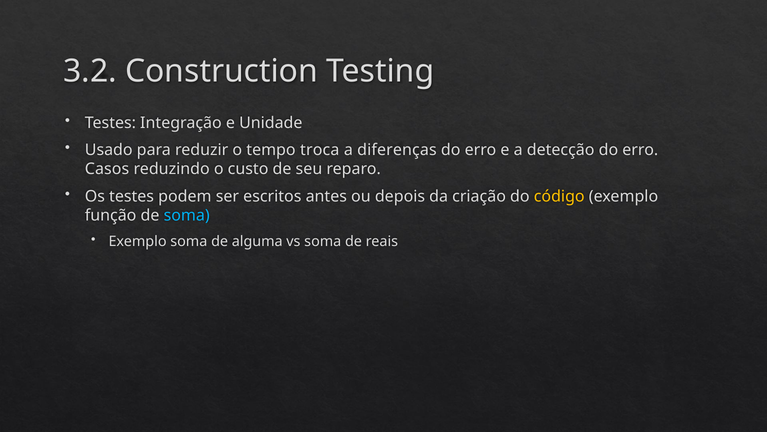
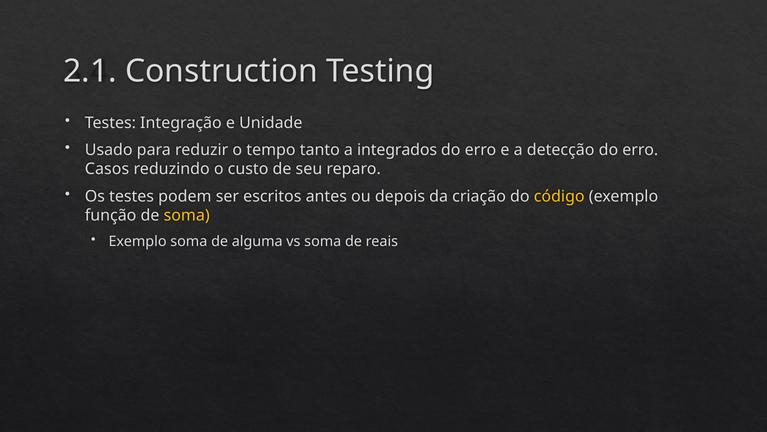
3.2: 3.2 -> 2.1
troca: troca -> tanto
diferenças: diferenças -> integrados
soma at (187, 215) colour: light blue -> yellow
